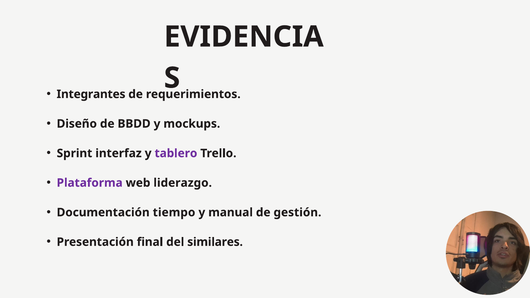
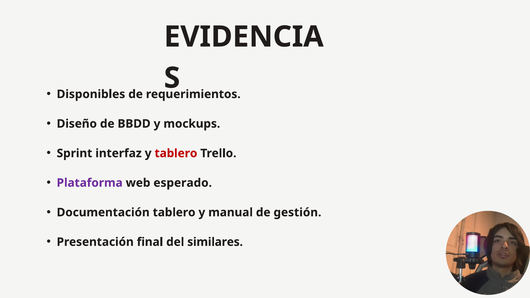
Integrantes: Integrantes -> Disponibles
tablero at (176, 153) colour: purple -> red
liderazgo: liderazgo -> esperado
Documentación tiempo: tiempo -> tablero
